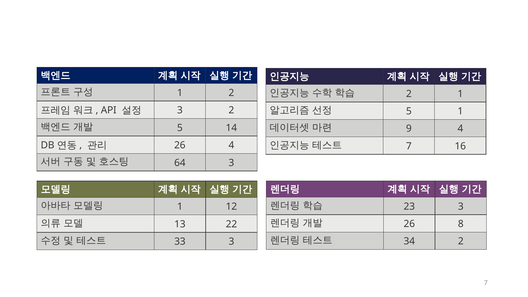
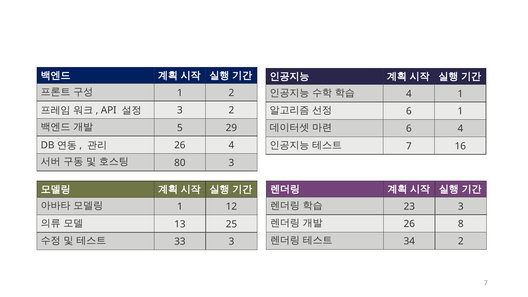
2 at (409, 94): 2 -> 4
5 at (409, 111): 5 -> 6
14: 14 -> 29
9 at (409, 129): 9 -> 6
64: 64 -> 80
22: 22 -> 25
